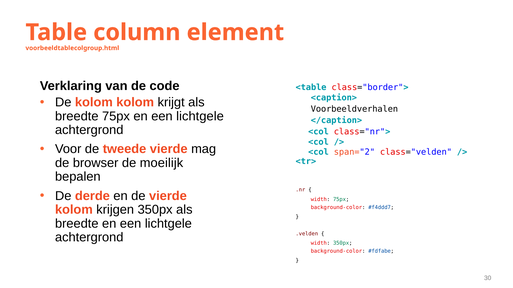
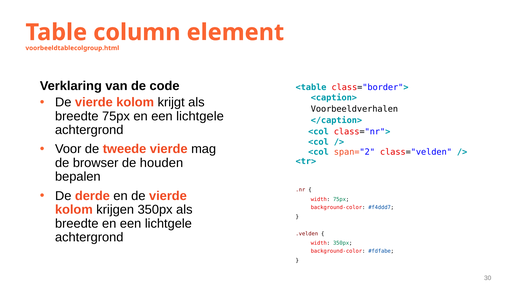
kolom at (94, 102): kolom -> vierde
moeilijk: moeilijk -> houden
